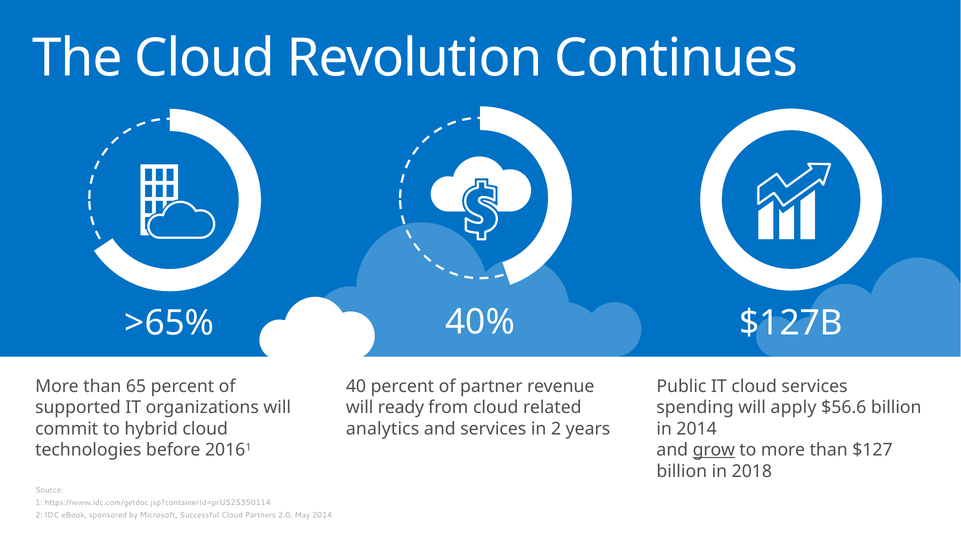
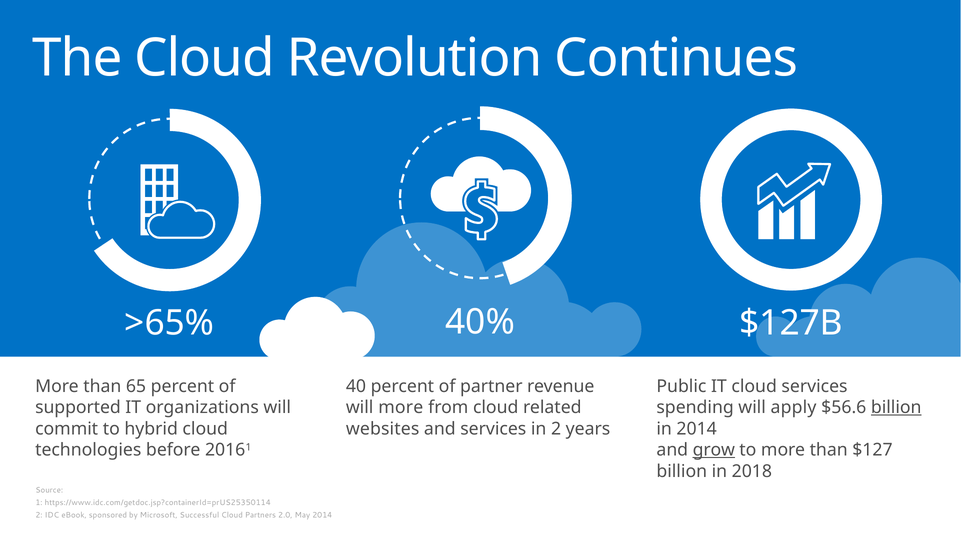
will ready: ready -> more
billion at (896, 407) underline: none -> present
analytics: analytics -> websites
